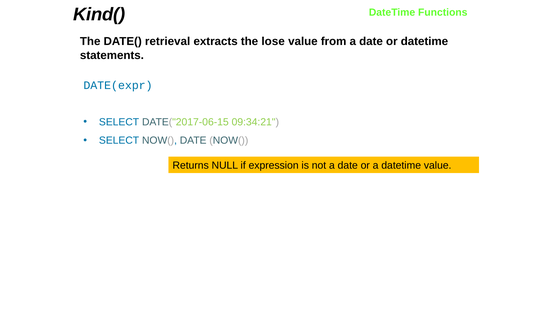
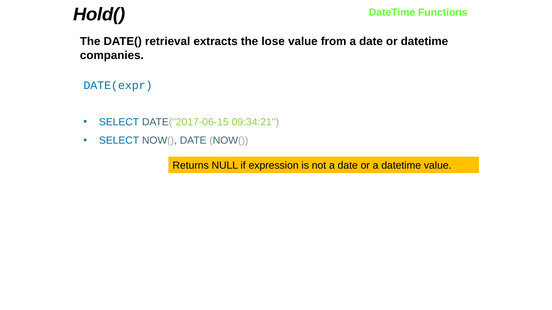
Kind(: Kind( -> Hold(
statements: statements -> companies
